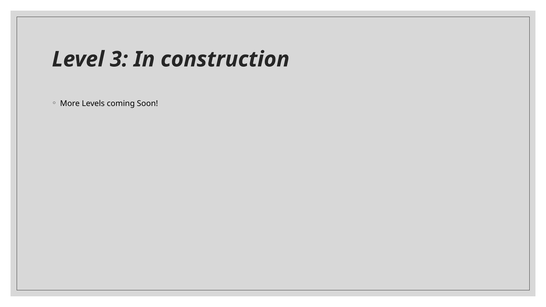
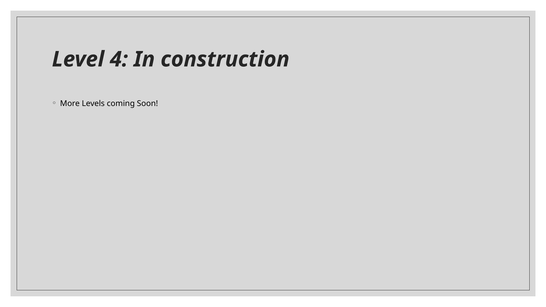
3: 3 -> 4
